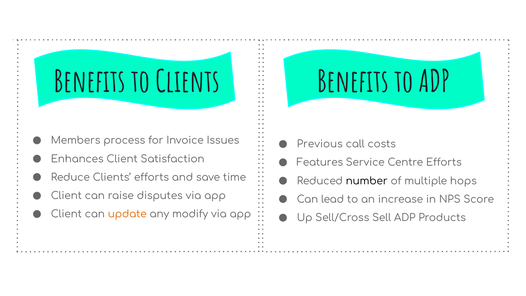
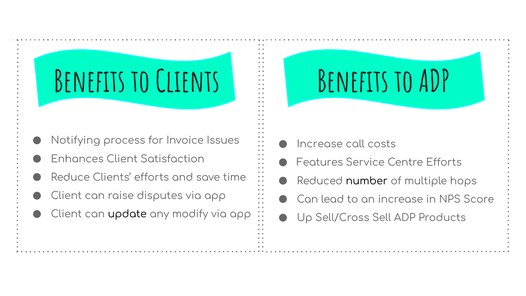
Members: Members -> Notifying
Previous at (320, 144): Previous -> Increase
update colour: orange -> black
